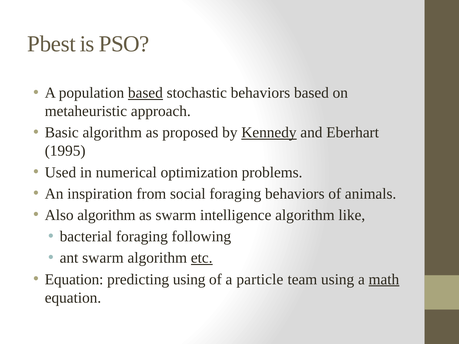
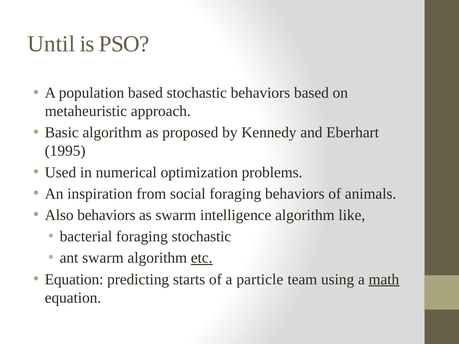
Pbest: Pbest -> Until
based at (145, 93) underline: present -> none
Kennedy underline: present -> none
Also algorithm: algorithm -> behaviors
foraging following: following -> stochastic
predicting using: using -> starts
